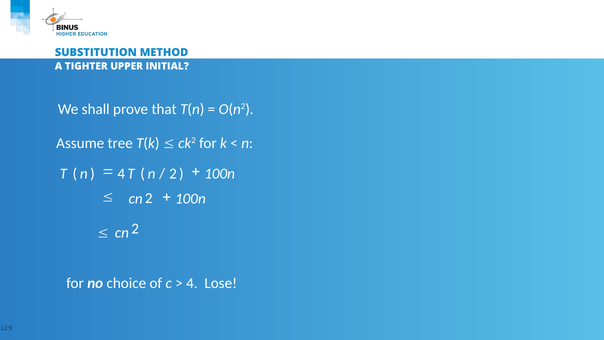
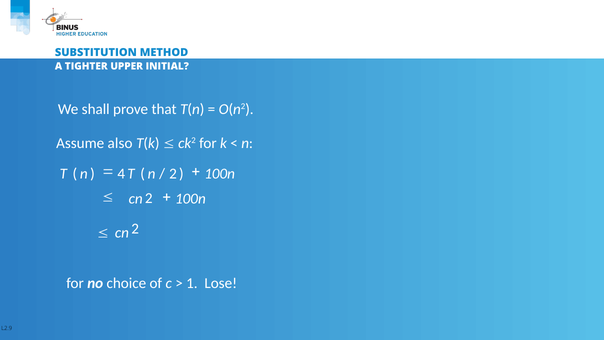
tree: tree -> also
4 at (192, 283): 4 -> 1
